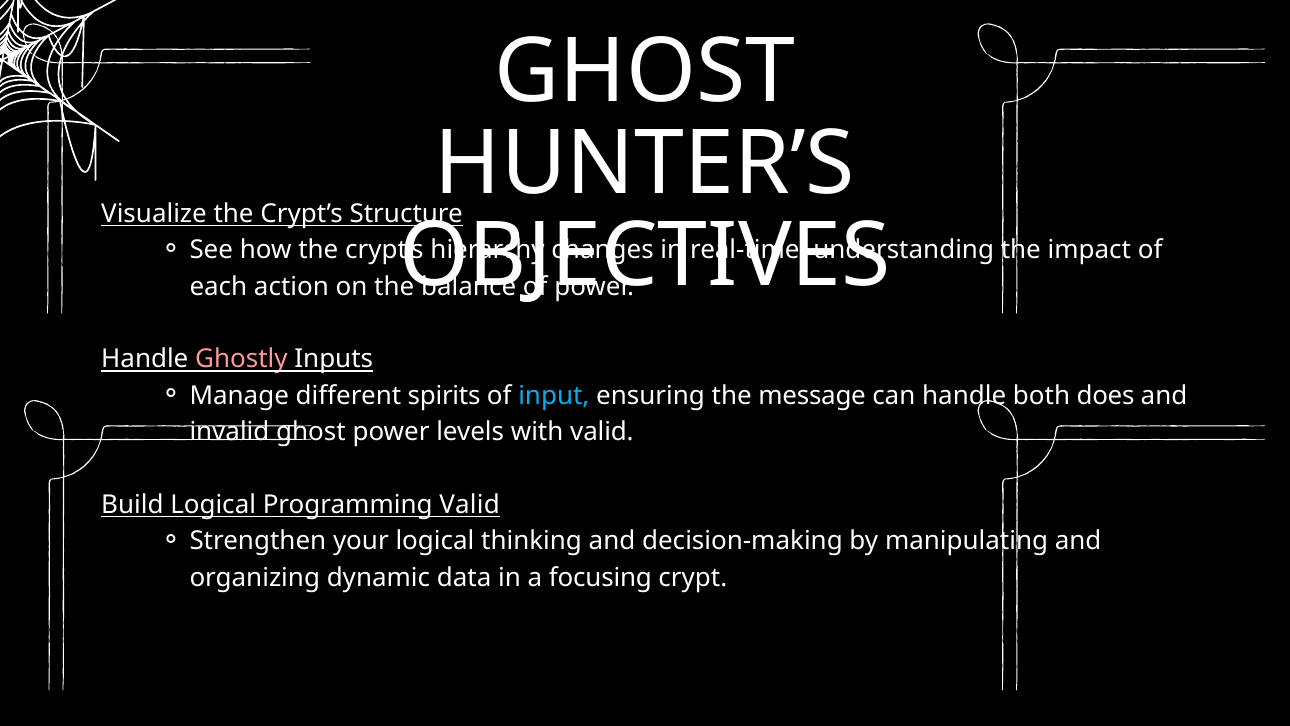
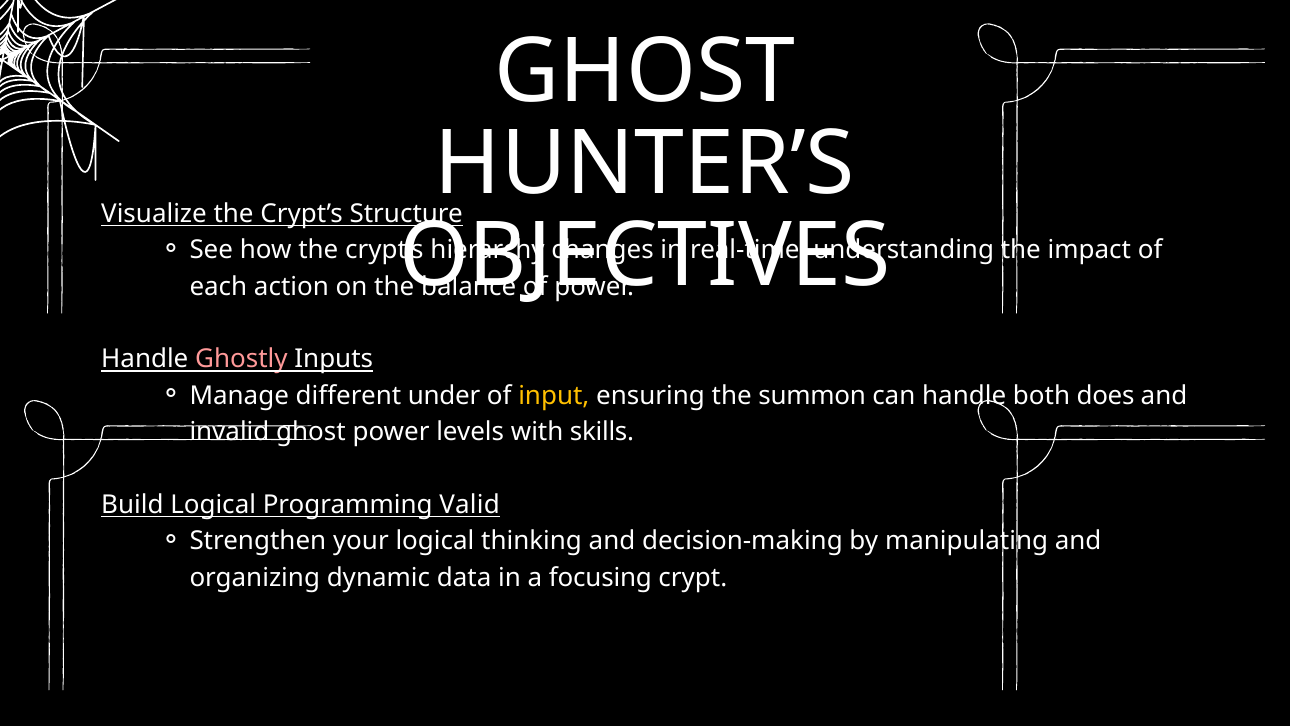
spirits: spirits -> under
input colour: light blue -> yellow
message: message -> summon
with valid: valid -> skills
